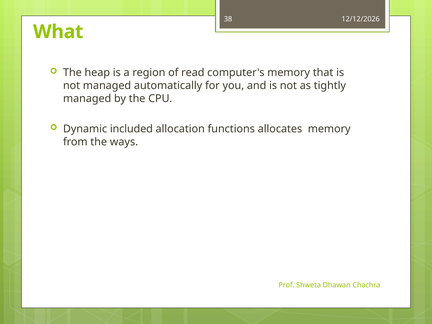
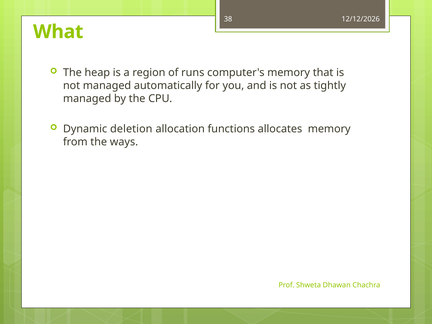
read: read -> runs
included: included -> deletion
